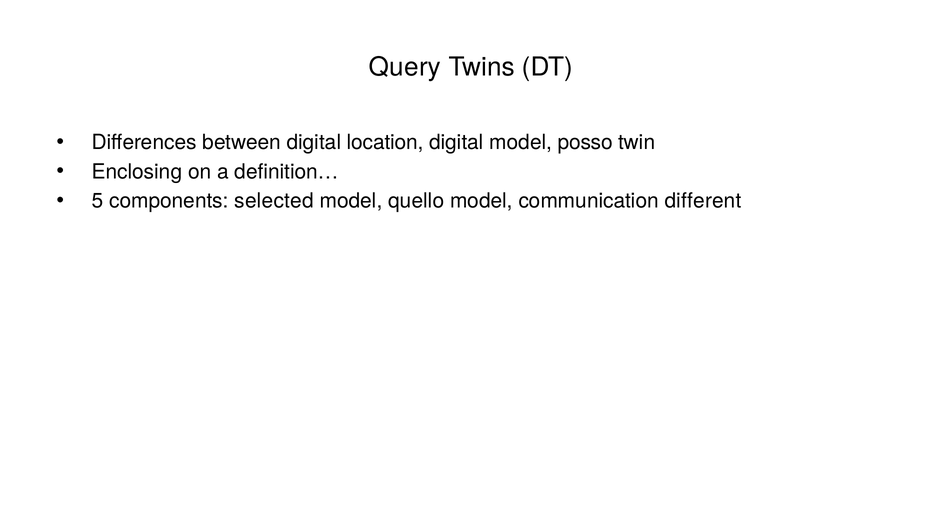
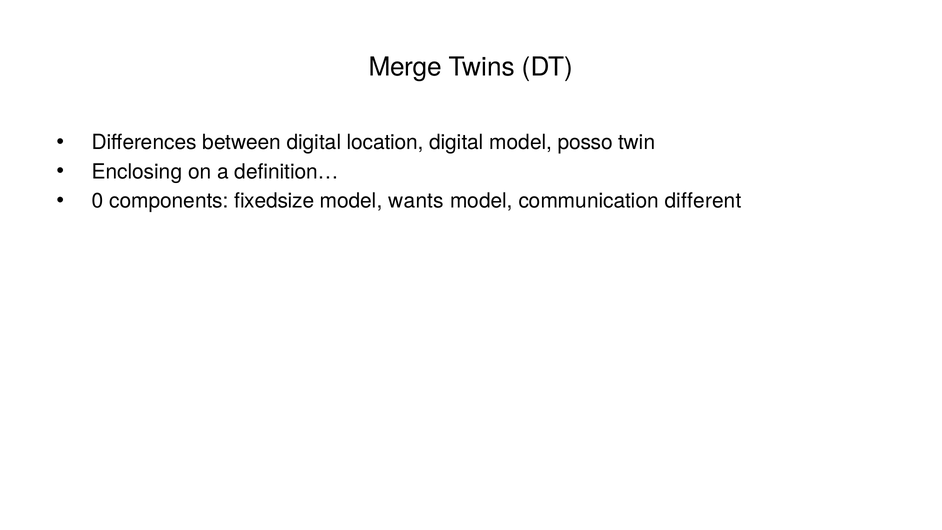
Query: Query -> Merge
5: 5 -> 0
selected: selected -> fixedsize
quello: quello -> wants
